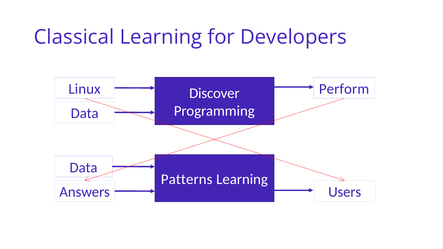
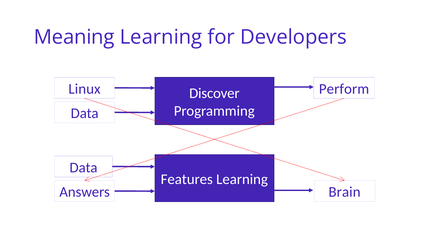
Classical: Classical -> Meaning
Patterns: Patterns -> Features
Users: Users -> Brain
